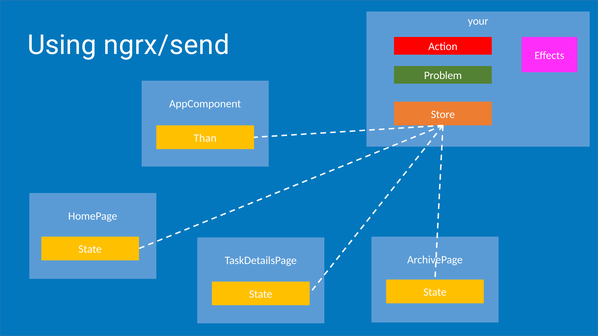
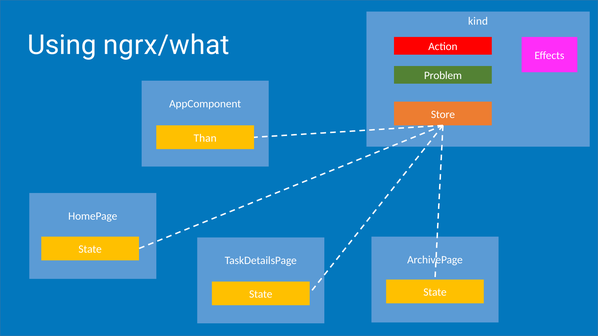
your: your -> kind
ngrx/send: ngrx/send -> ngrx/what
